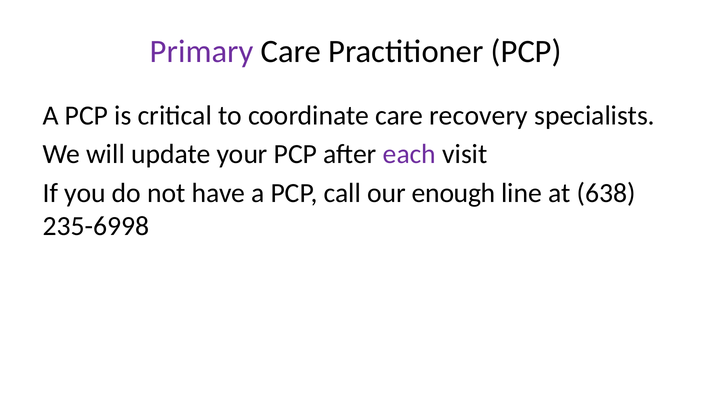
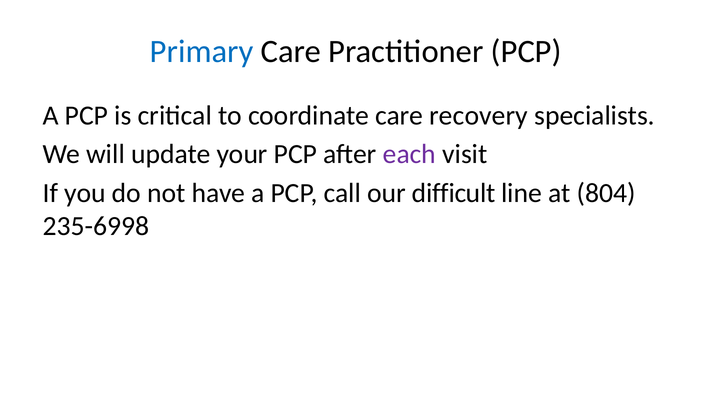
Primary colour: purple -> blue
enough: enough -> difficult
638: 638 -> 804
